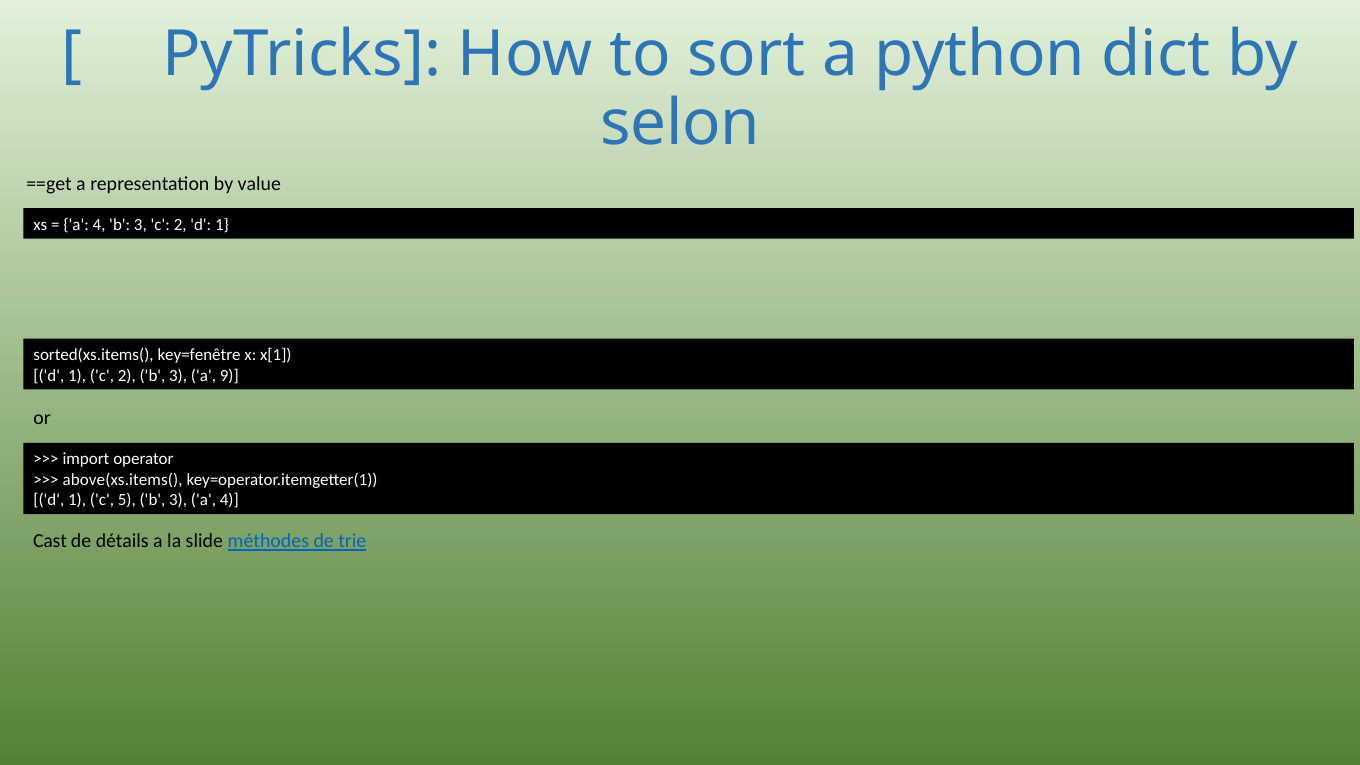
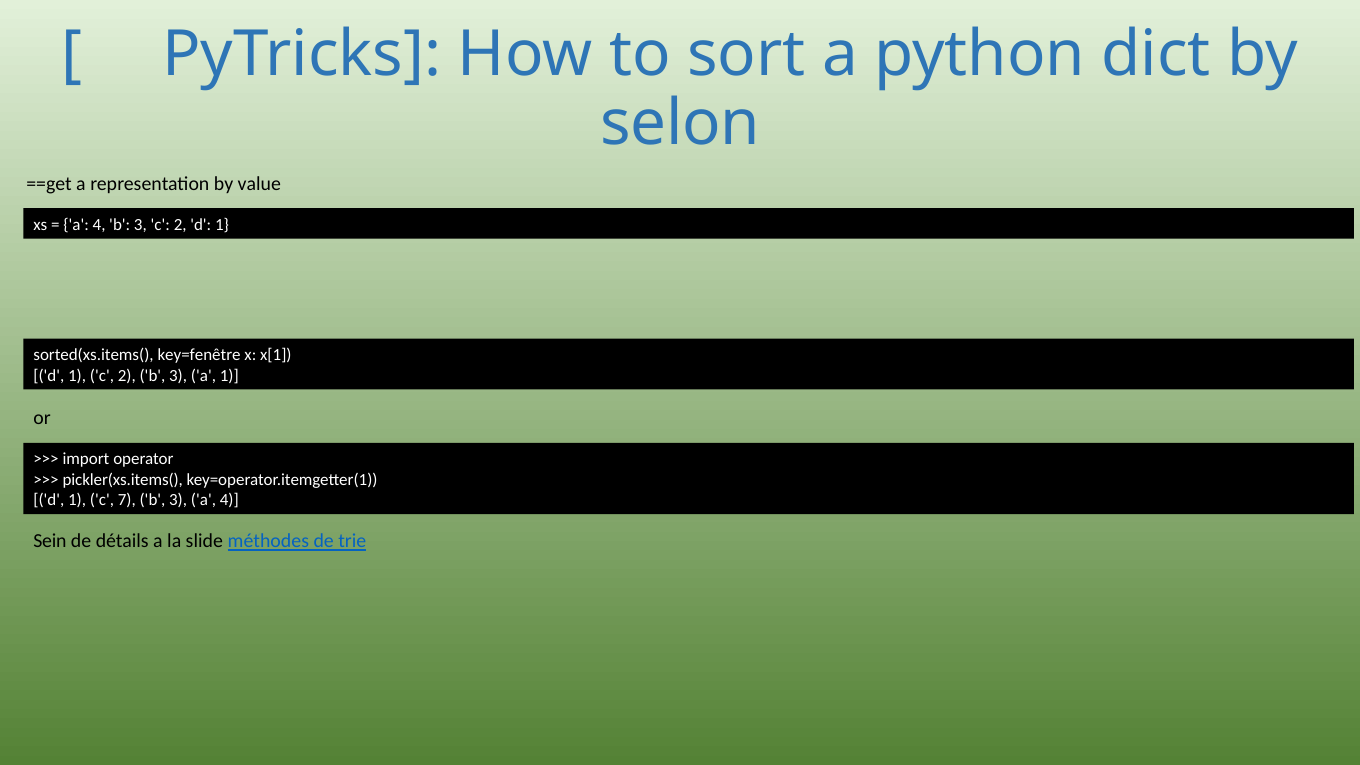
a 9: 9 -> 1
above(xs.items(: above(xs.items( -> pickler(xs.items(
5: 5 -> 7
Cast: Cast -> Sein
